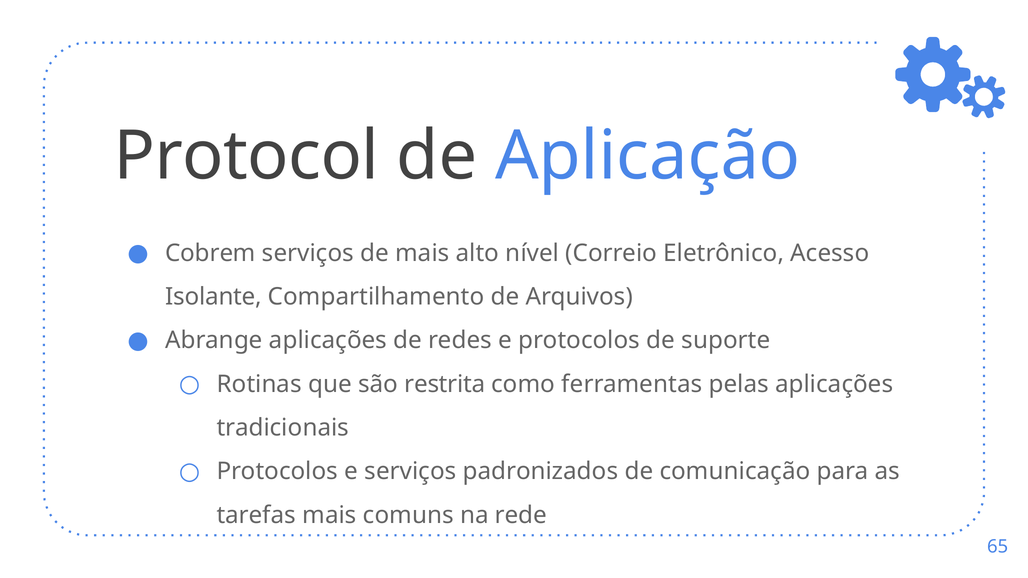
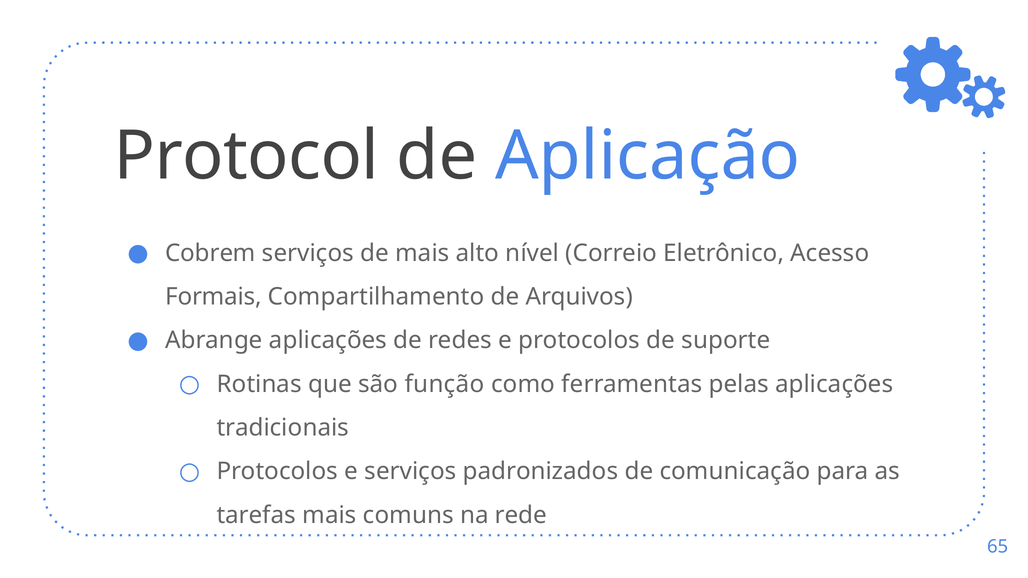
Isolante: Isolante -> Formais
restrita: restrita -> função
